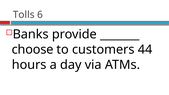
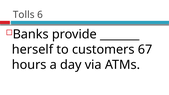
choose: choose -> herself
44: 44 -> 67
